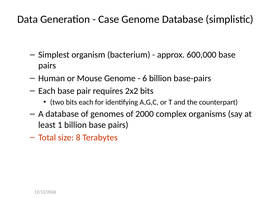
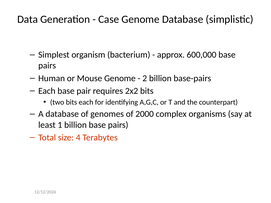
6: 6 -> 2
8: 8 -> 4
